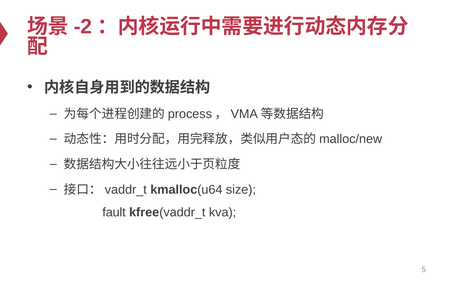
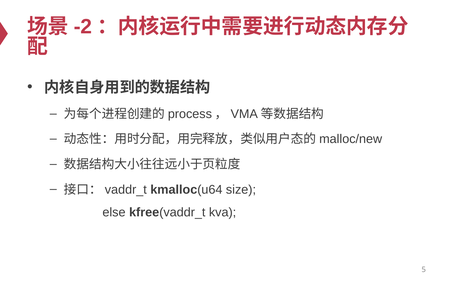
fault: fault -> else
